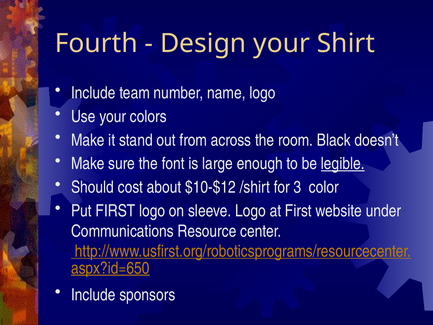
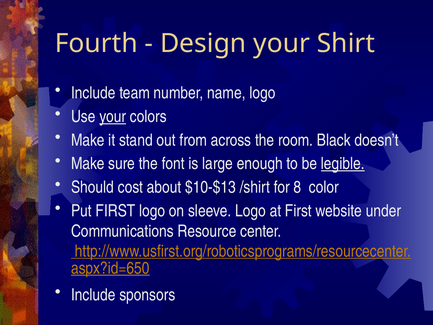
your at (113, 116) underline: none -> present
$10-$12: $10-$12 -> $10-$13
3: 3 -> 8
